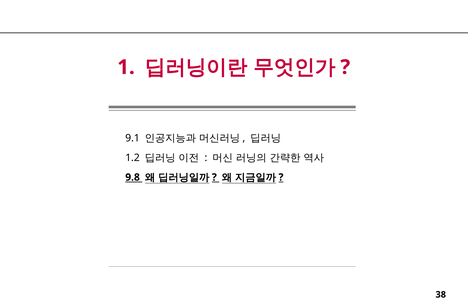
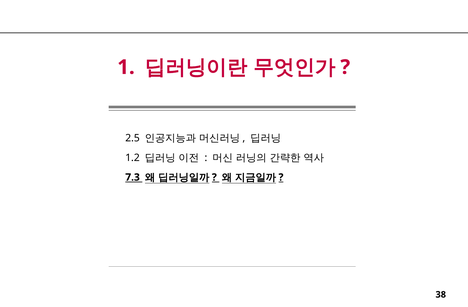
9.1: 9.1 -> 2.5
9.8: 9.8 -> 7.3
